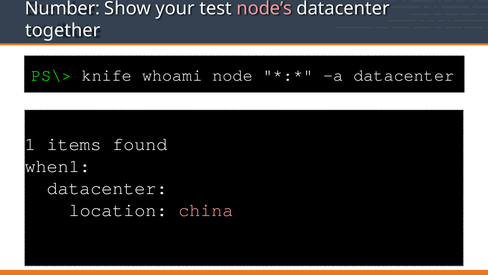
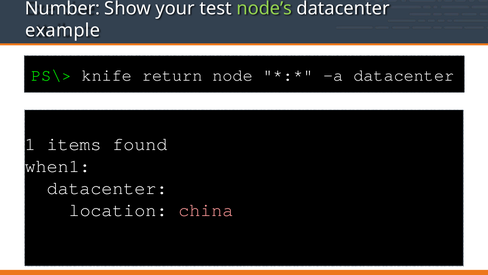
node’s colour: pink -> light green
together: together -> example
whoami: whoami -> return
